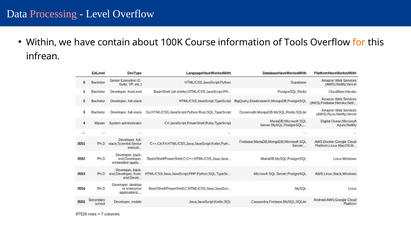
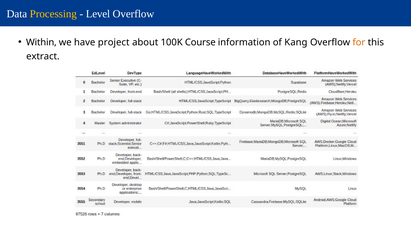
Processing colour: pink -> yellow
contain: contain -> project
Tools: Tools -> Kang
infrean: infrean -> extract
